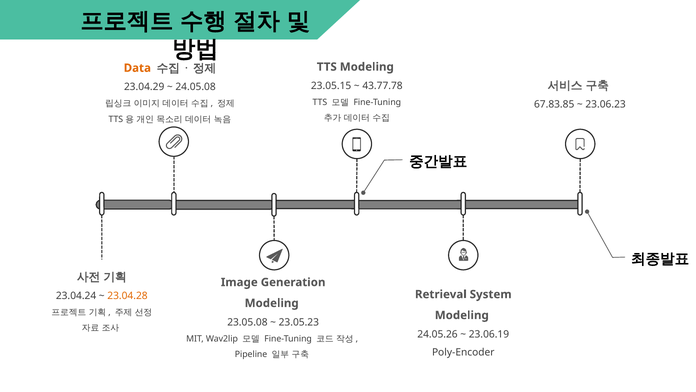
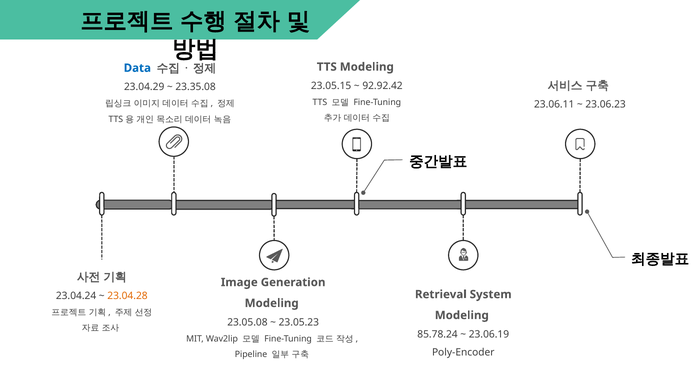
Data colour: orange -> blue
43.77.78: 43.77.78 -> 92.92.42
24.05.08: 24.05.08 -> 23.35.08
67.83.85: 67.83.85 -> 23.06.11
24.05.26: 24.05.26 -> 85.78.24
